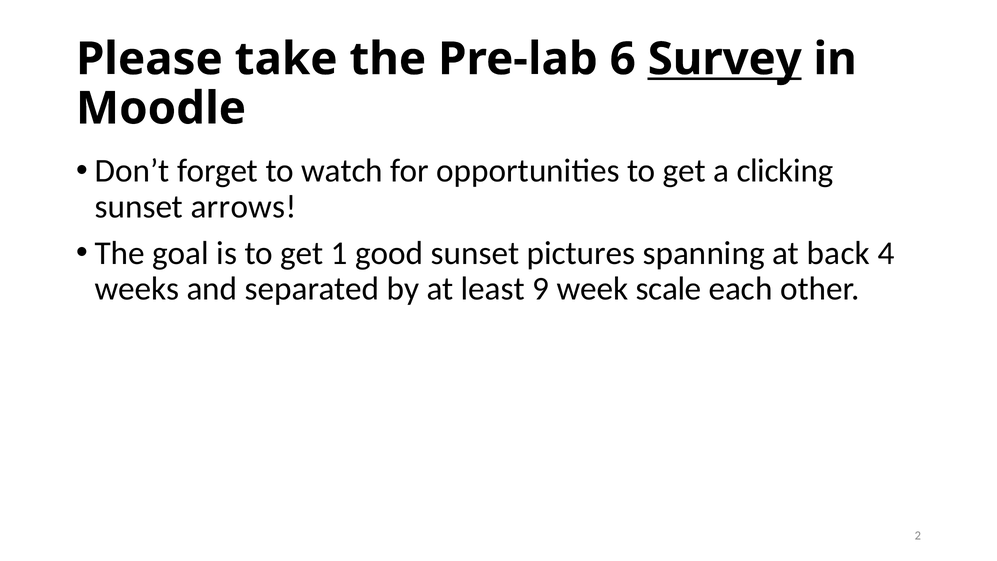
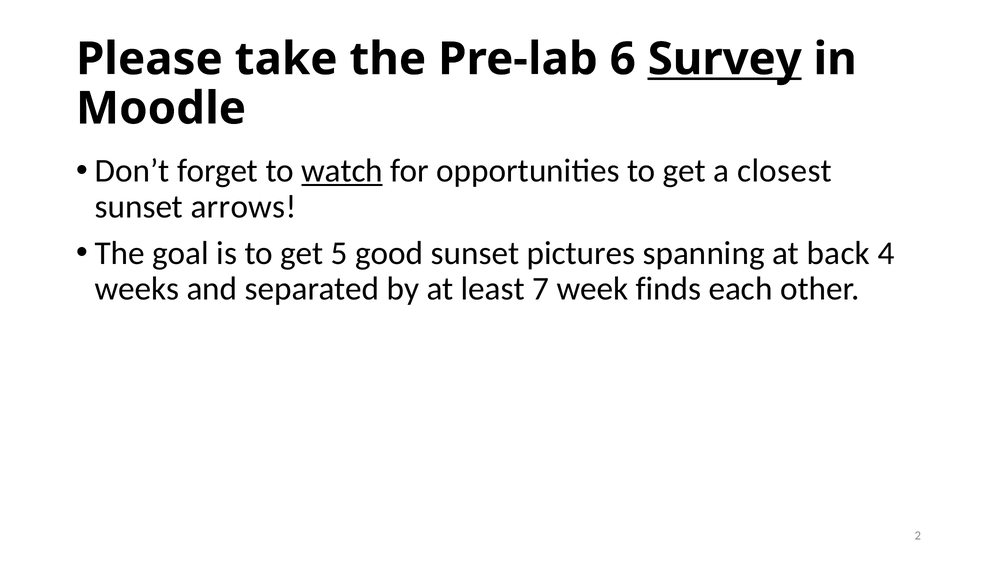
watch underline: none -> present
clicking: clicking -> closest
1: 1 -> 5
9: 9 -> 7
scale: scale -> finds
